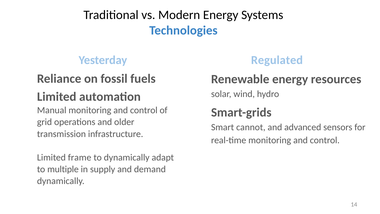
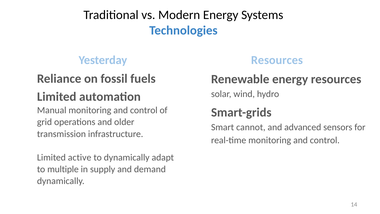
Yesterday Regulated: Regulated -> Resources
frame: frame -> active
